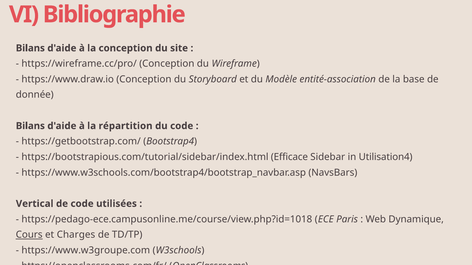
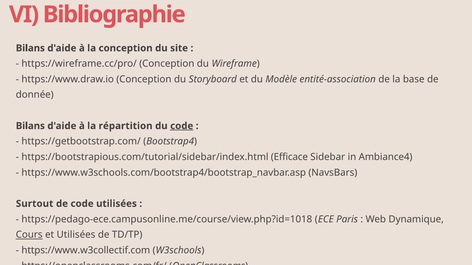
code at (182, 126) underline: none -> present
Utilisation4: Utilisation4 -> Ambiance4
Vertical: Vertical -> Surtout
et Charges: Charges -> Utilisées
https://www.w3groupe.com: https://www.w3groupe.com -> https://www.w3collectif.com
